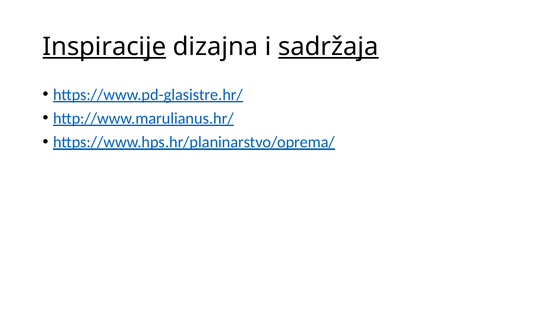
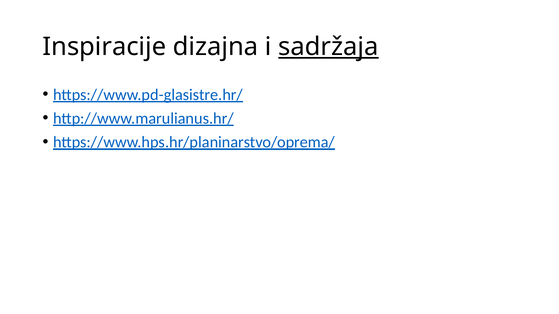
Inspiracije underline: present -> none
